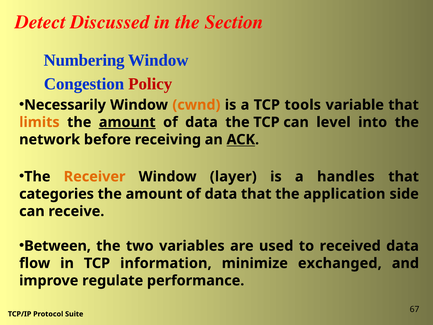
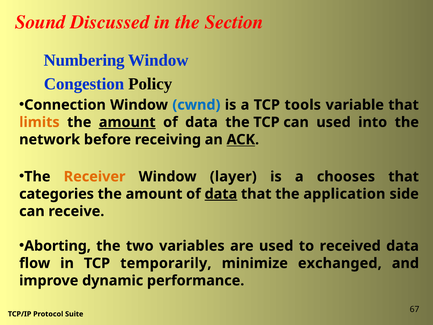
Detect: Detect -> Sound
Policy colour: red -> black
Necessarily: Necessarily -> Connection
cwnd colour: orange -> blue
can level: level -> used
handles: handles -> chooses
data at (221, 194) underline: none -> present
Between: Between -> Aborting
information: information -> temporarily
regulate: regulate -> dynamic
